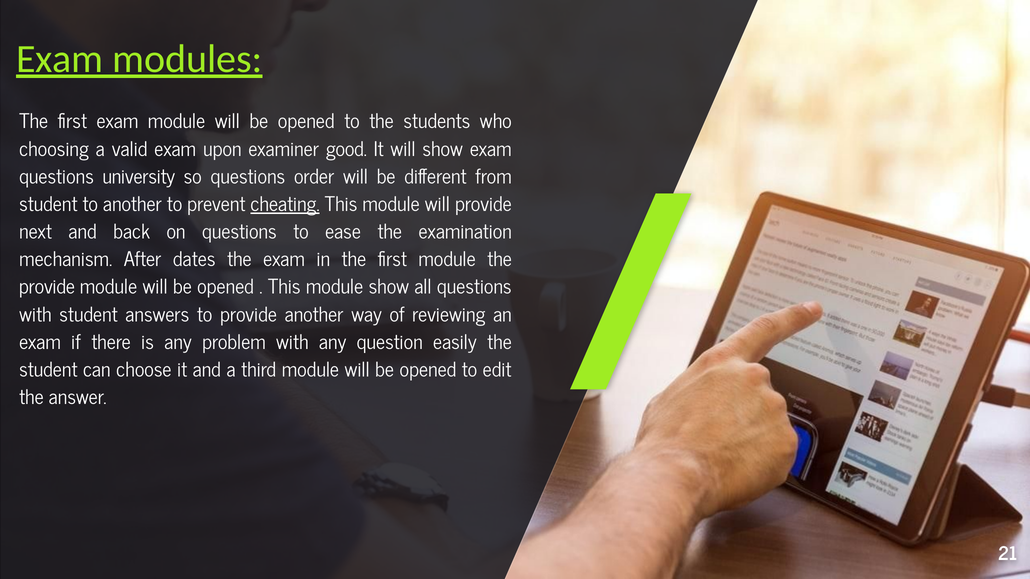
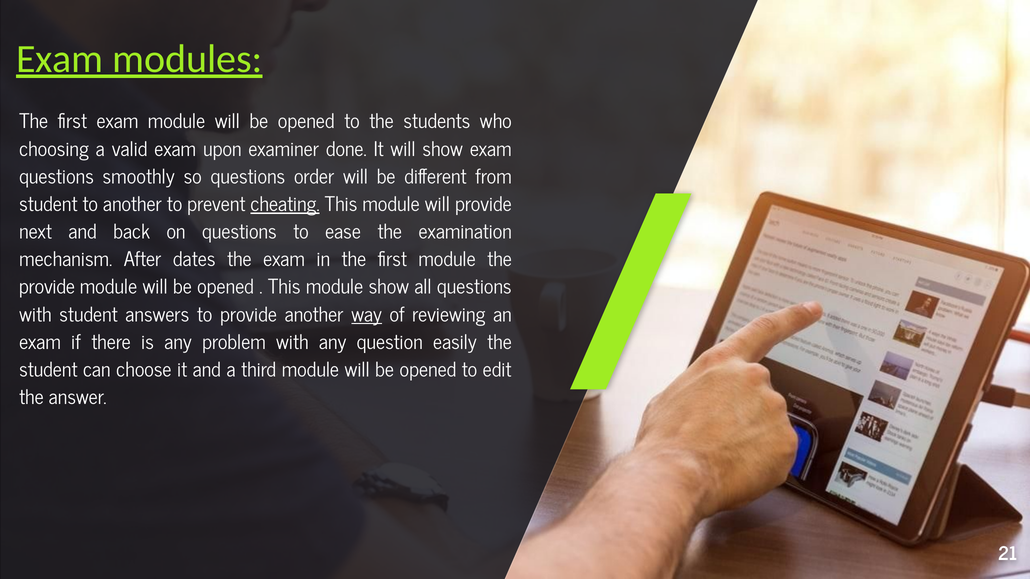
good: good -> done
university: university -> smoothly
way underline: none -> present
